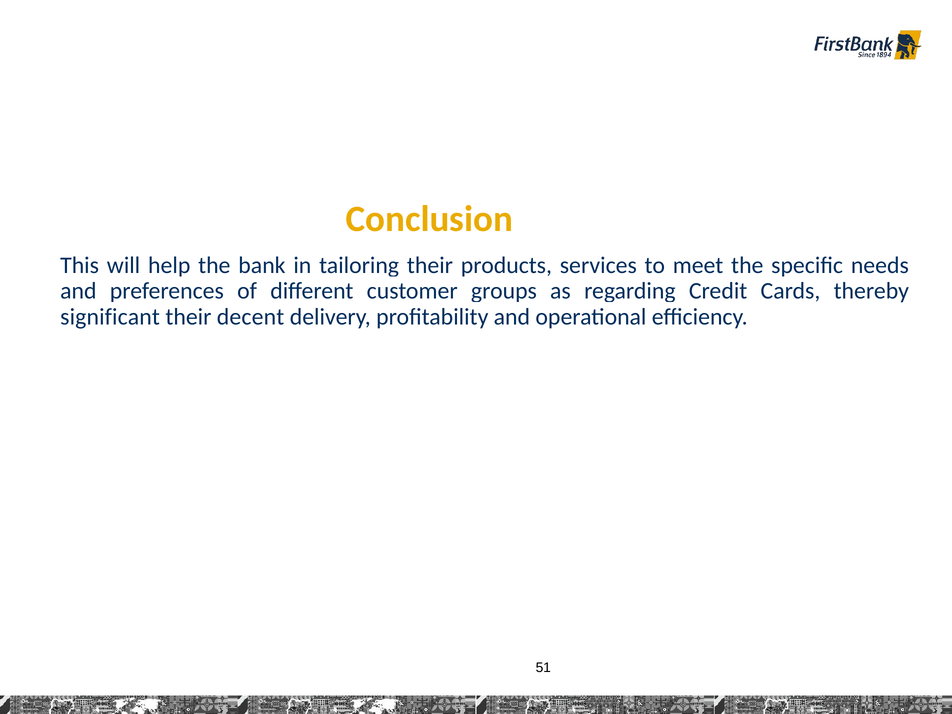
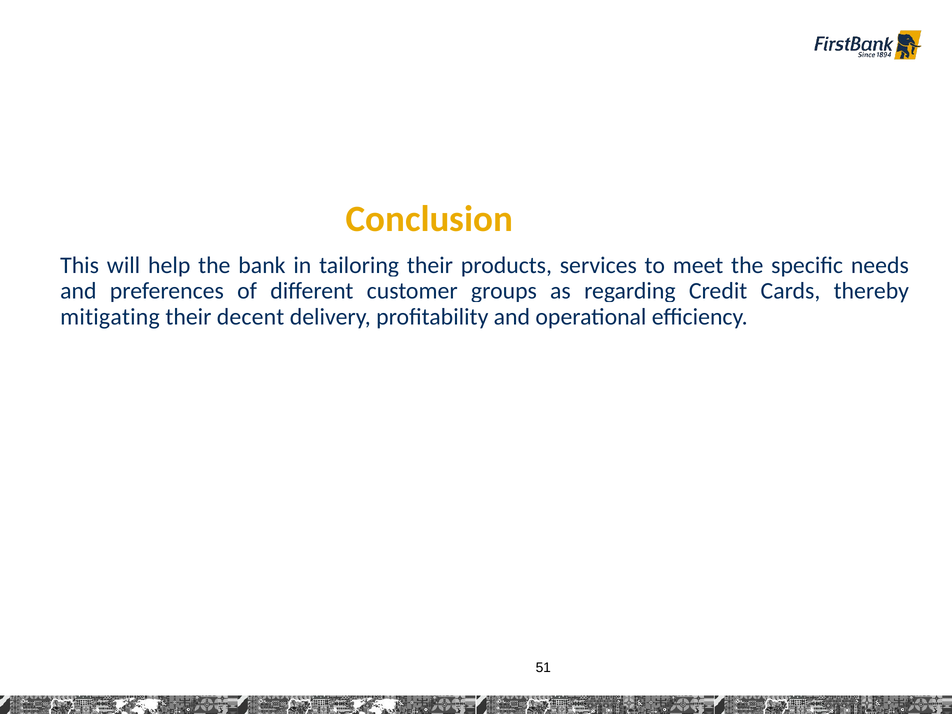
significant: significant -> mitigating
